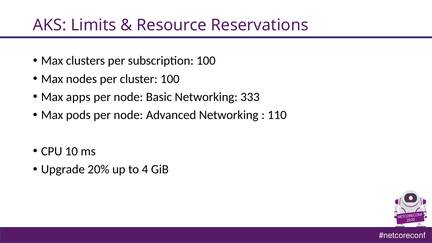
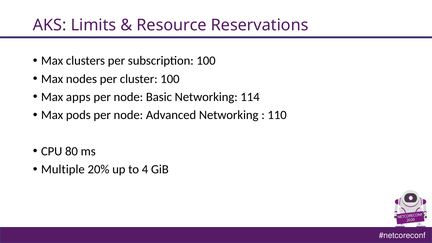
333: 333 -> 114
10: 10 -> 80
Upgrade: Upgrade -> Multiple
